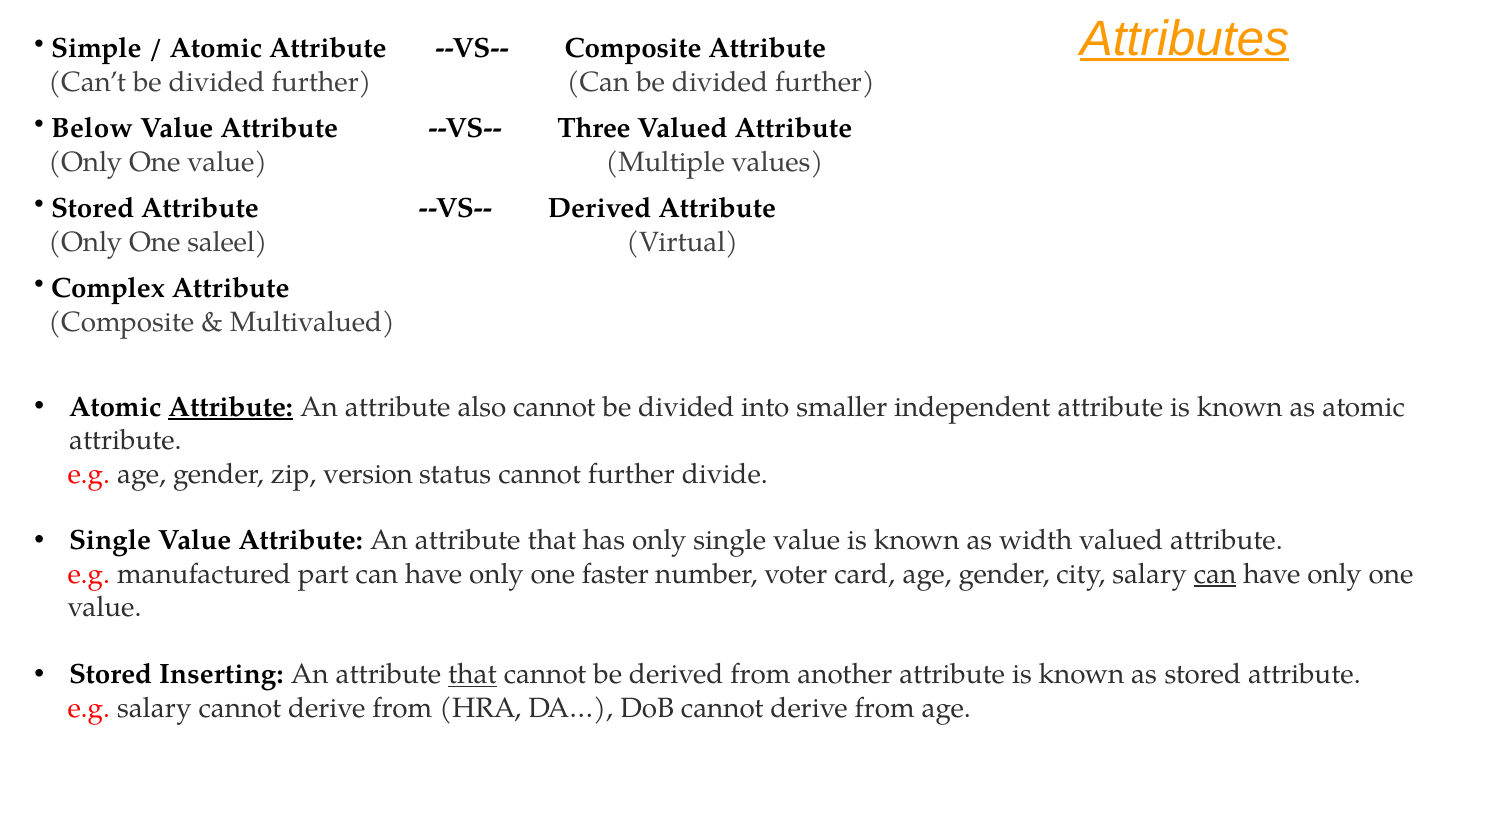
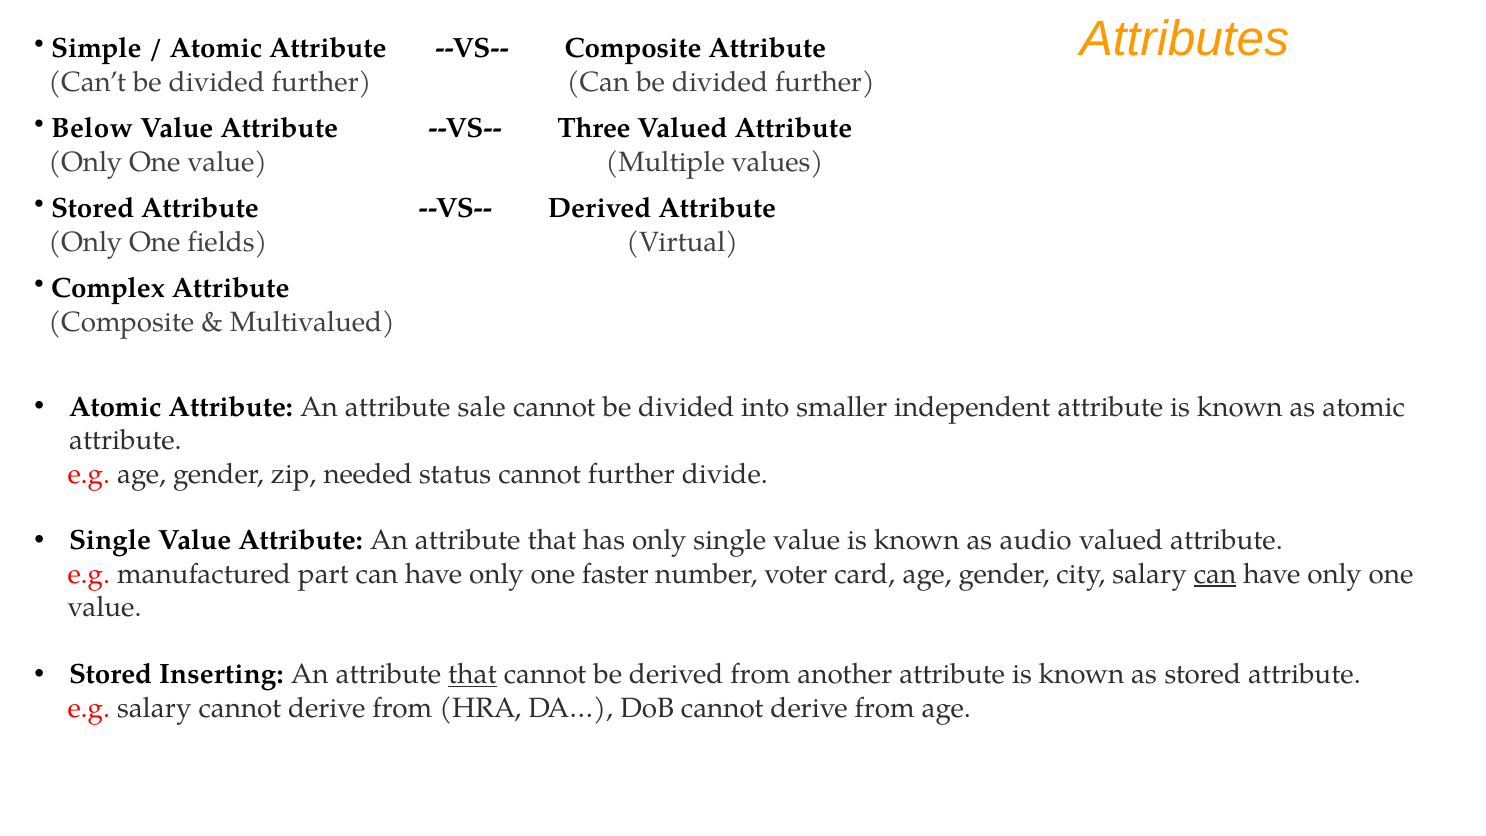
Attributes underline: present -> none
saleel: saleel -> fields
Attribute at (231, 407) underline: present -> none
also: also -> sale
version: version -> needed
width: width -> audio
